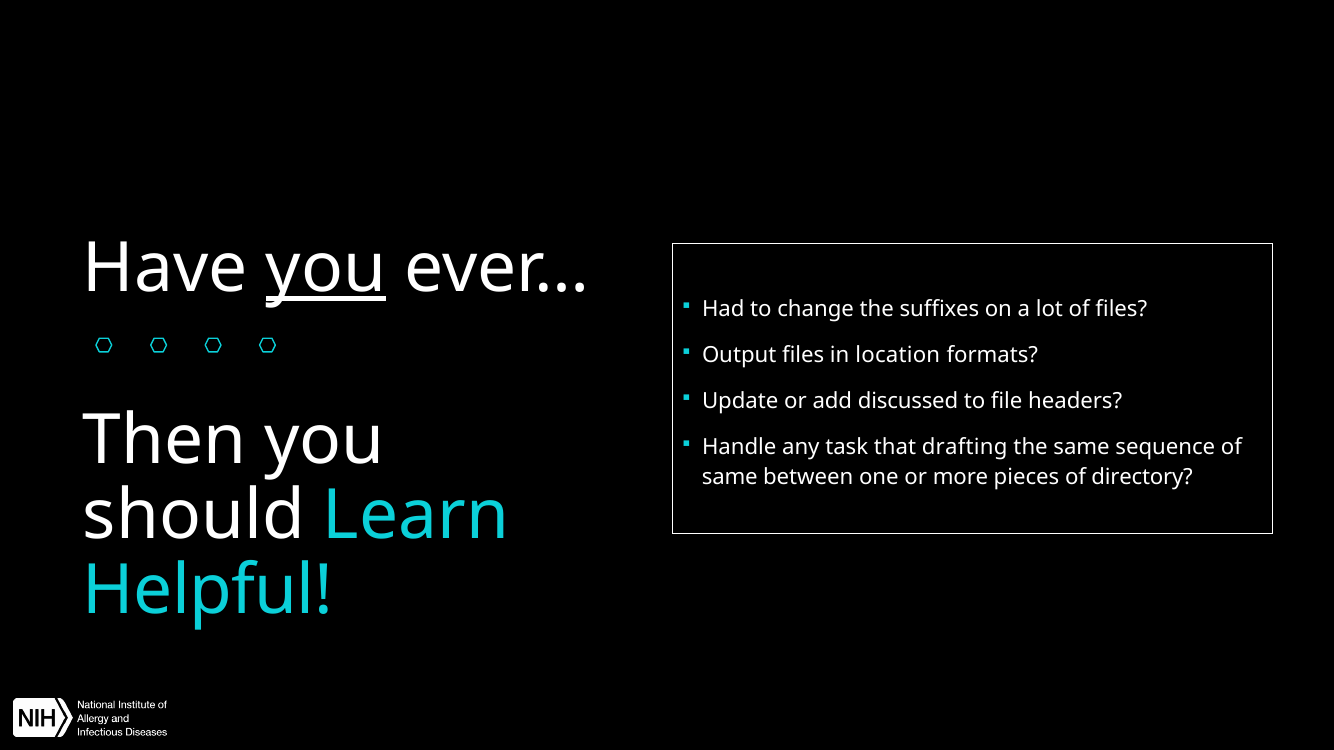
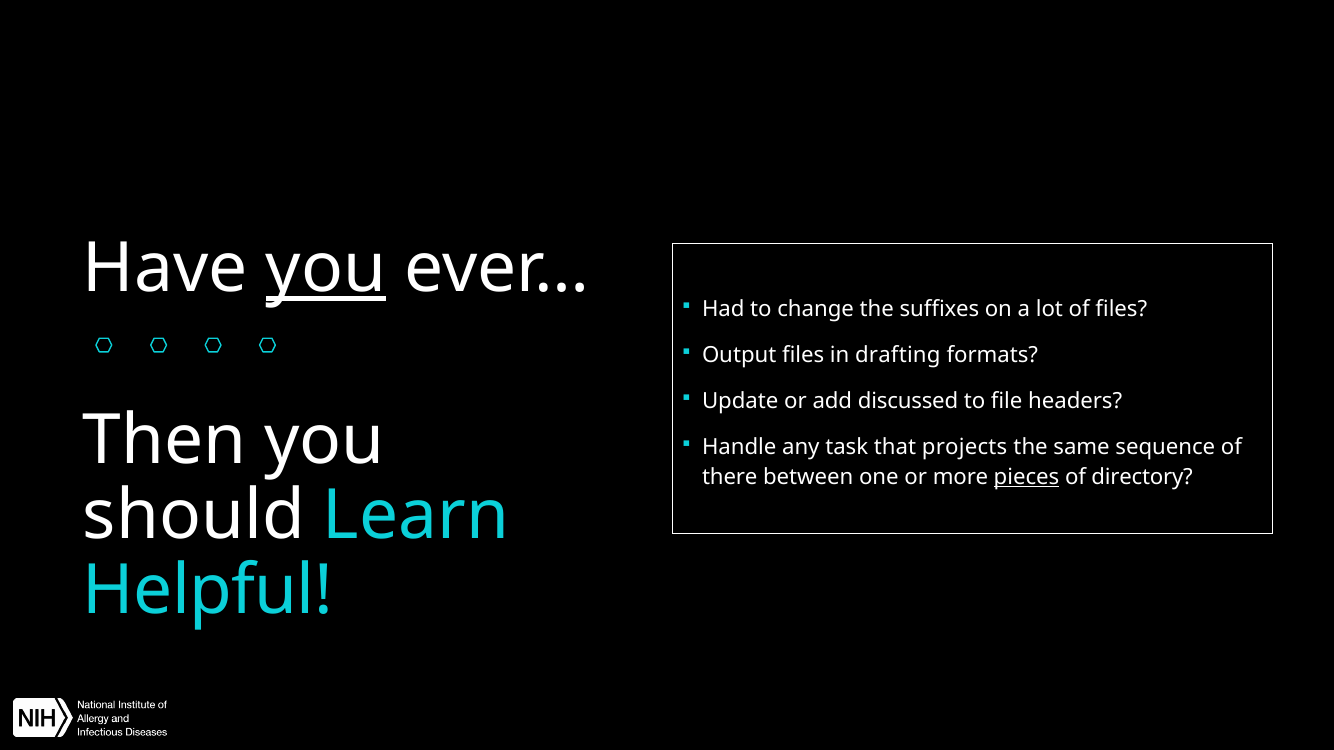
location: location -> drafting
drafting: drafting -> projects
same at (730, 477): same -> there
pieces underline: none -> present
